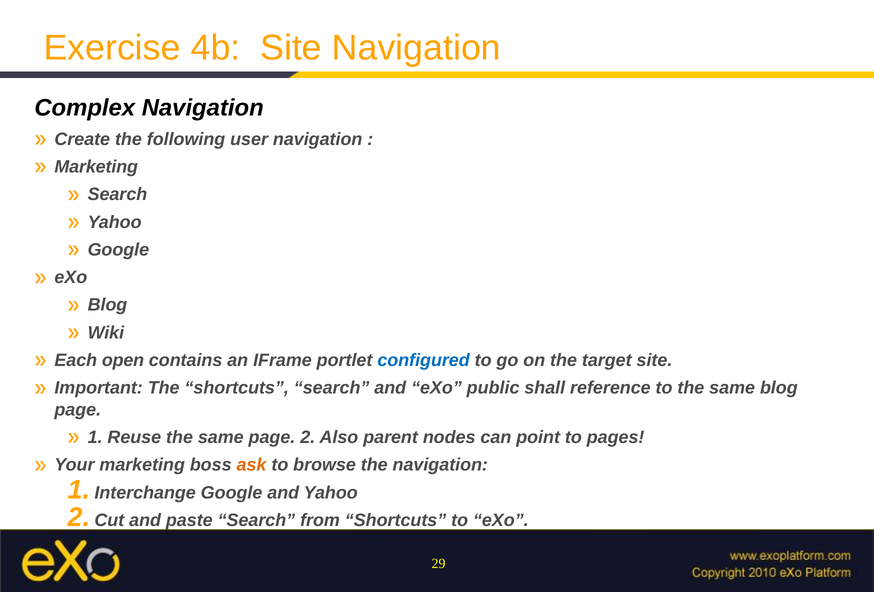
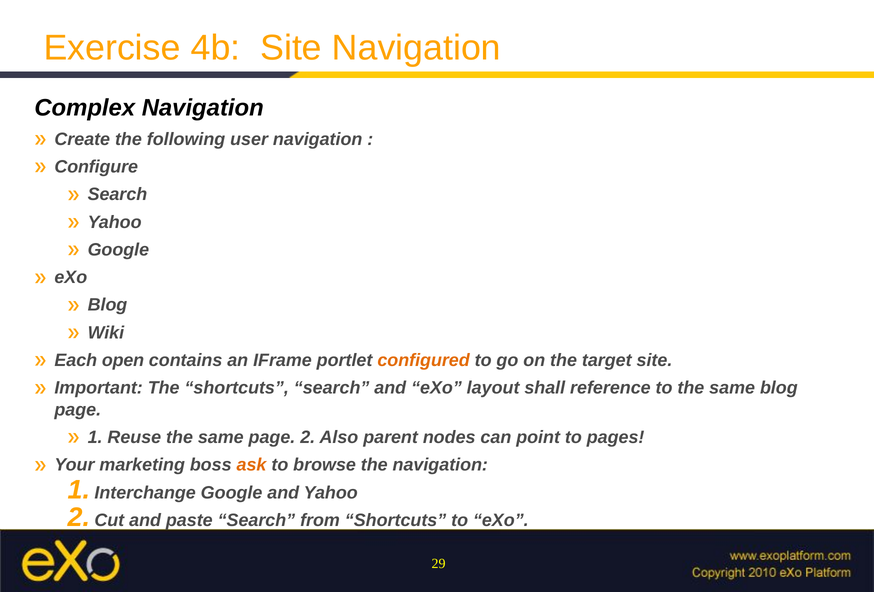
Marketing at (96, 167): Marketing -> Configure
configured colour: blue -> orange
public: public -> layout
